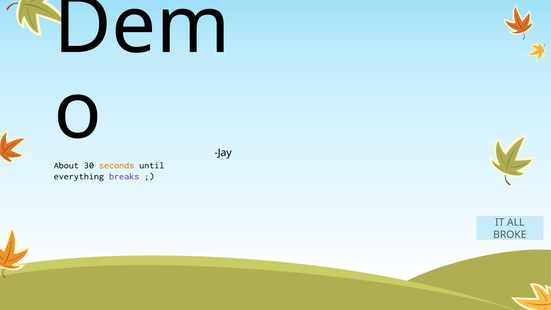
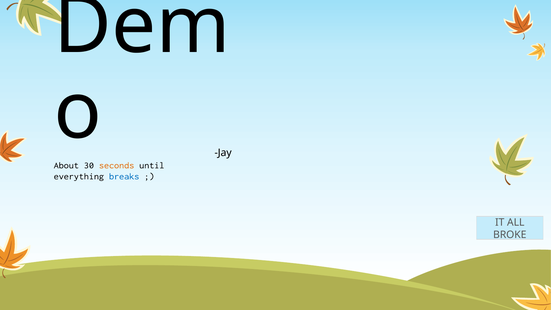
breaks colour: purple -> blue
